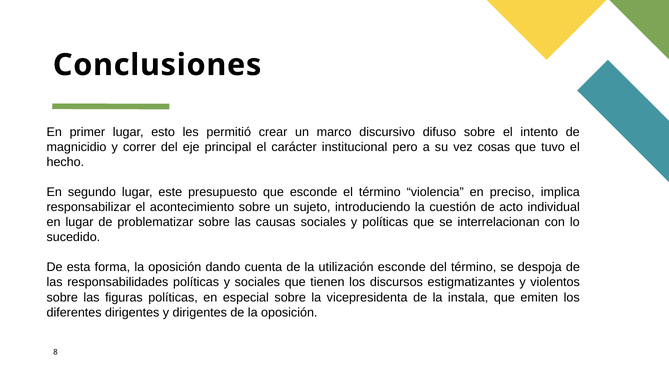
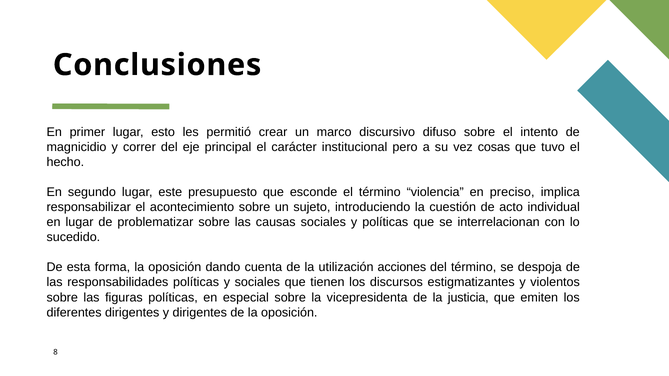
utilización esconde: esconde -> acciones
instala: instala -> justicia
